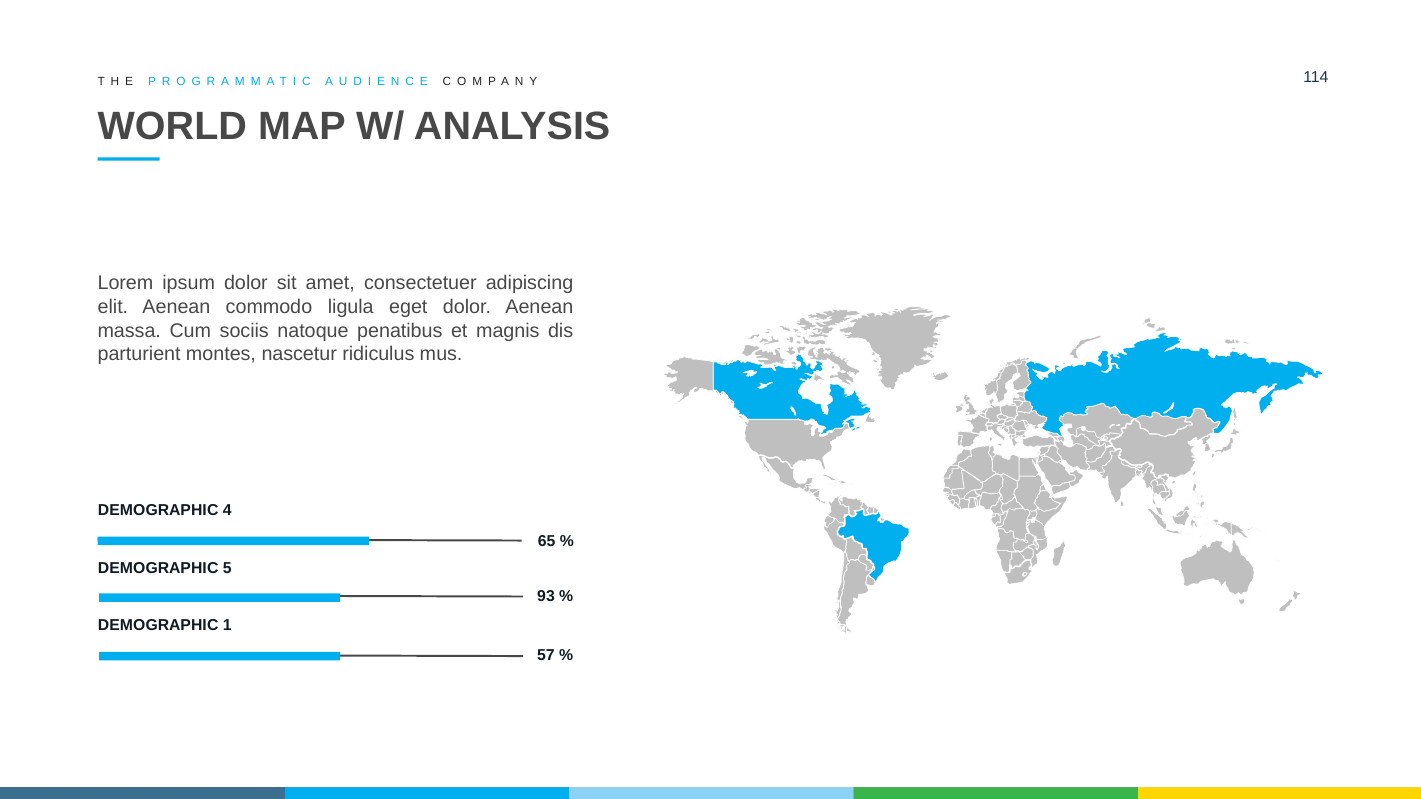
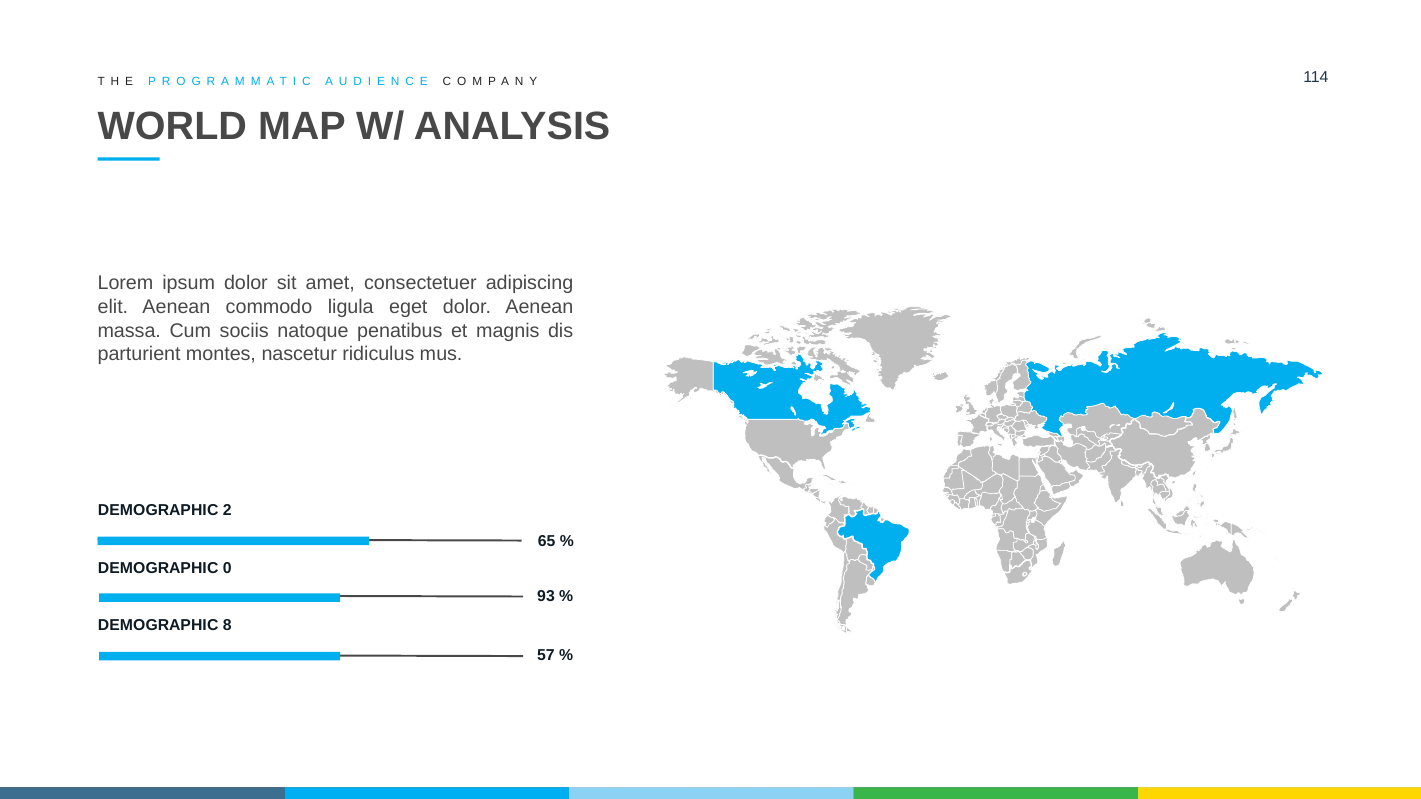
4: 4 -> 2
5: 5 -> 0
1: 1 -> 8
